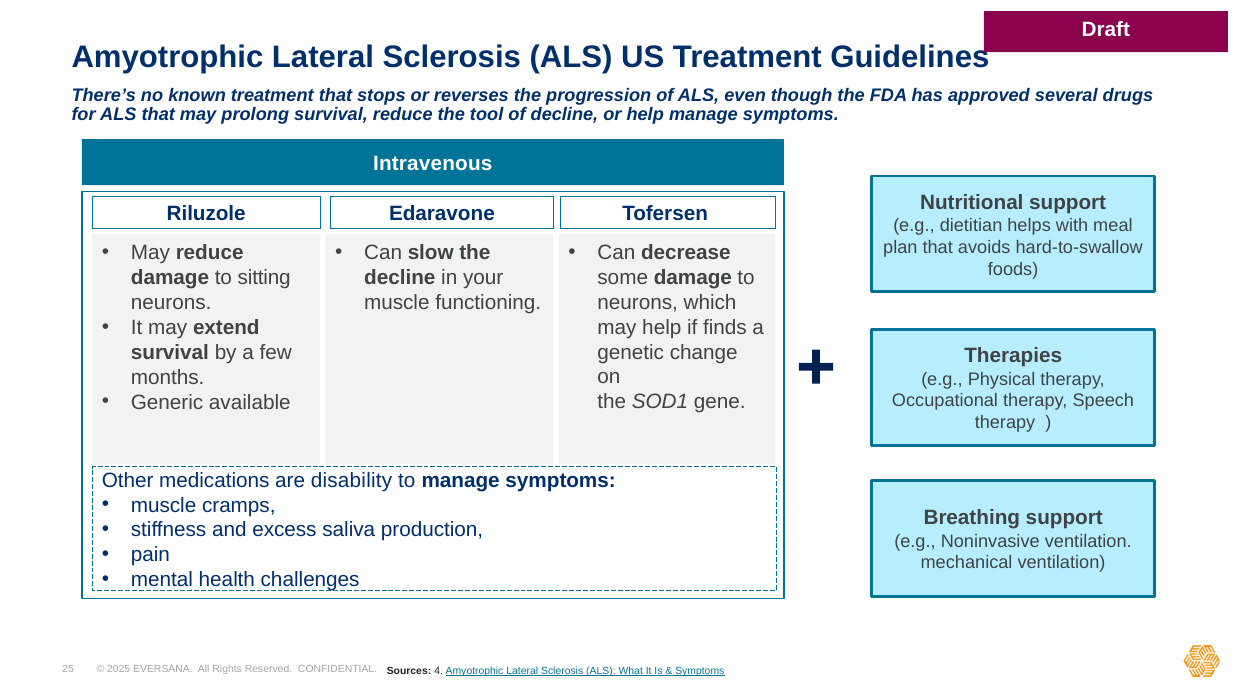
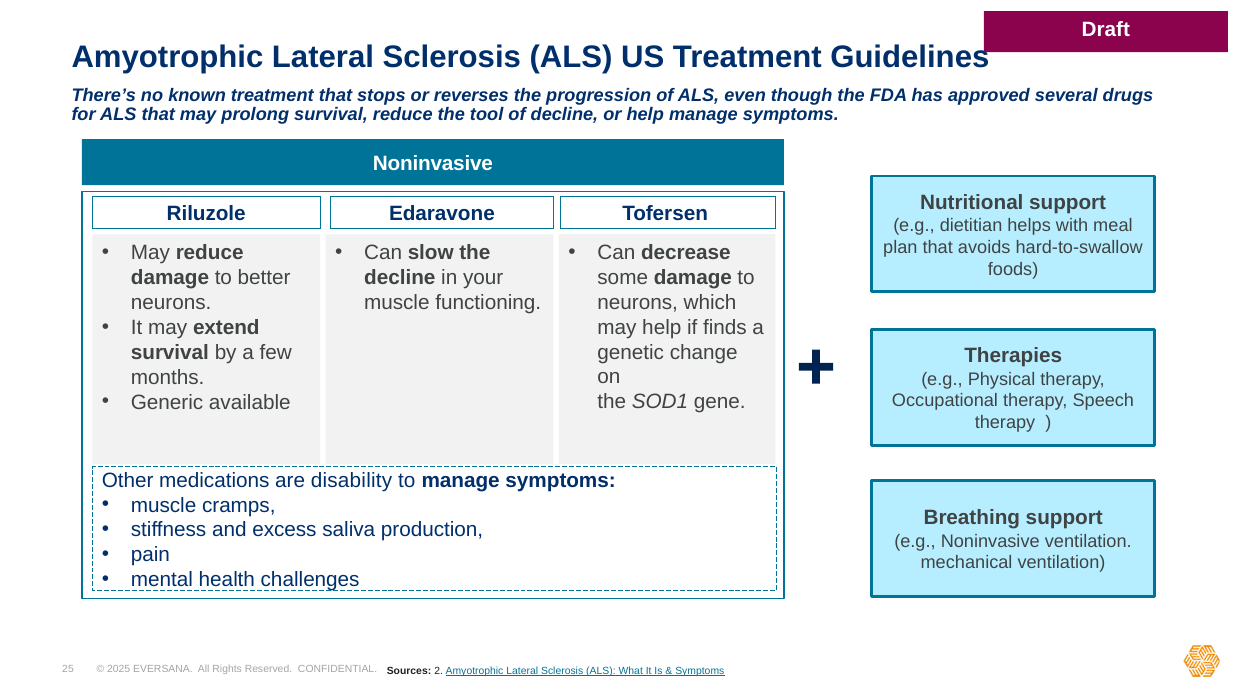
Intravenous at (433, 164): Intravenous -> Noninvasive
sitting: sitting -> better
4: 4 -> 2
